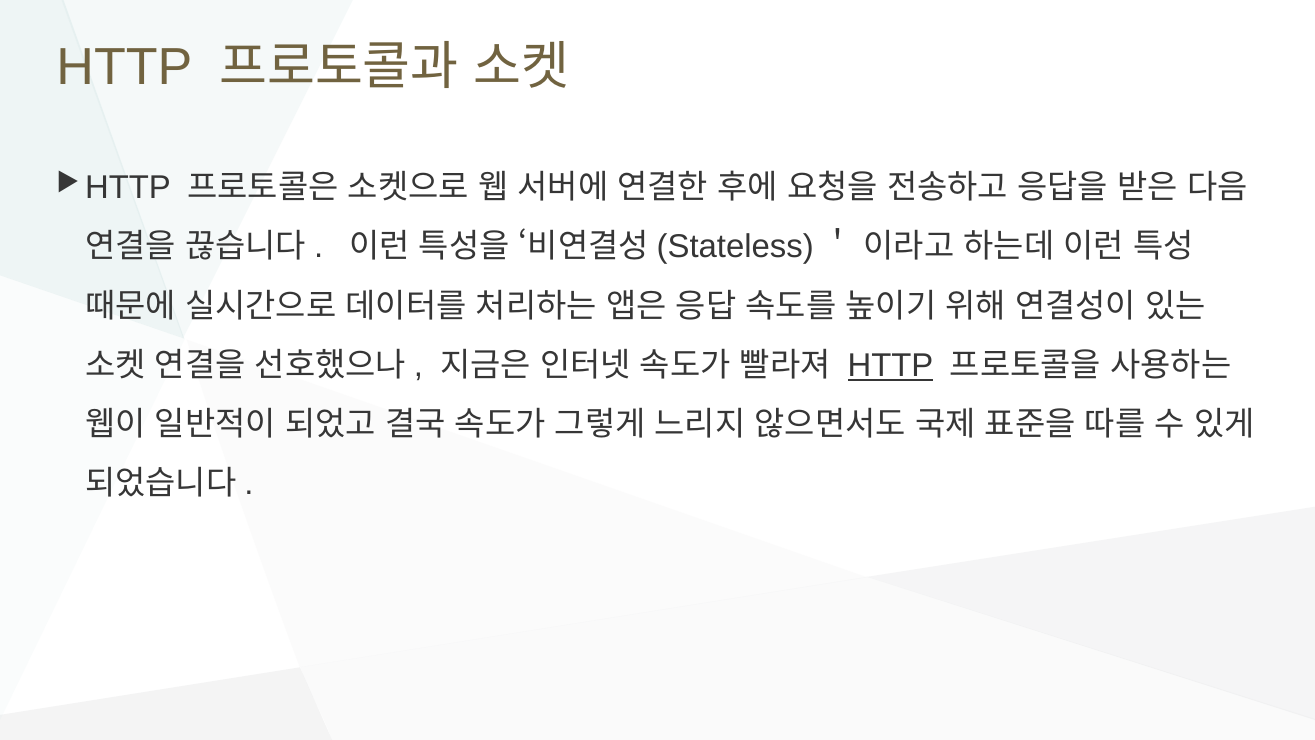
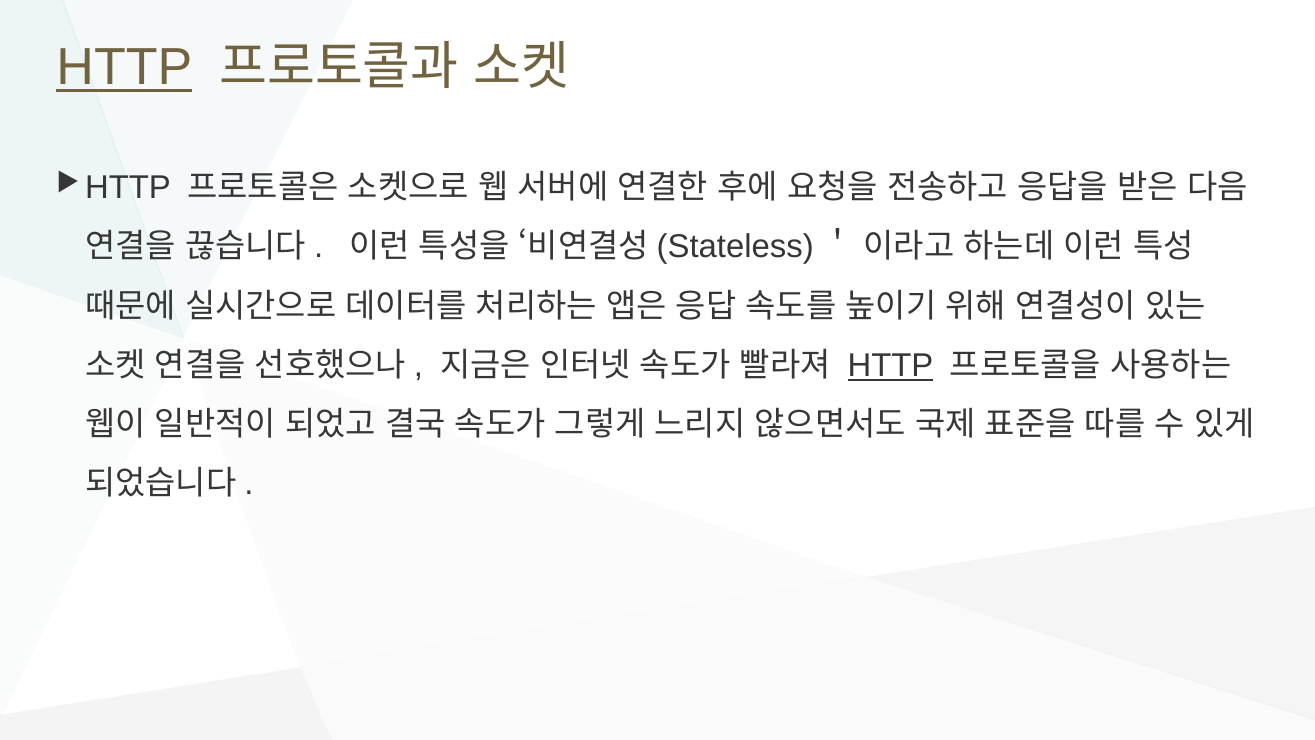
HTTP at (124, 68) underline: none -> present
